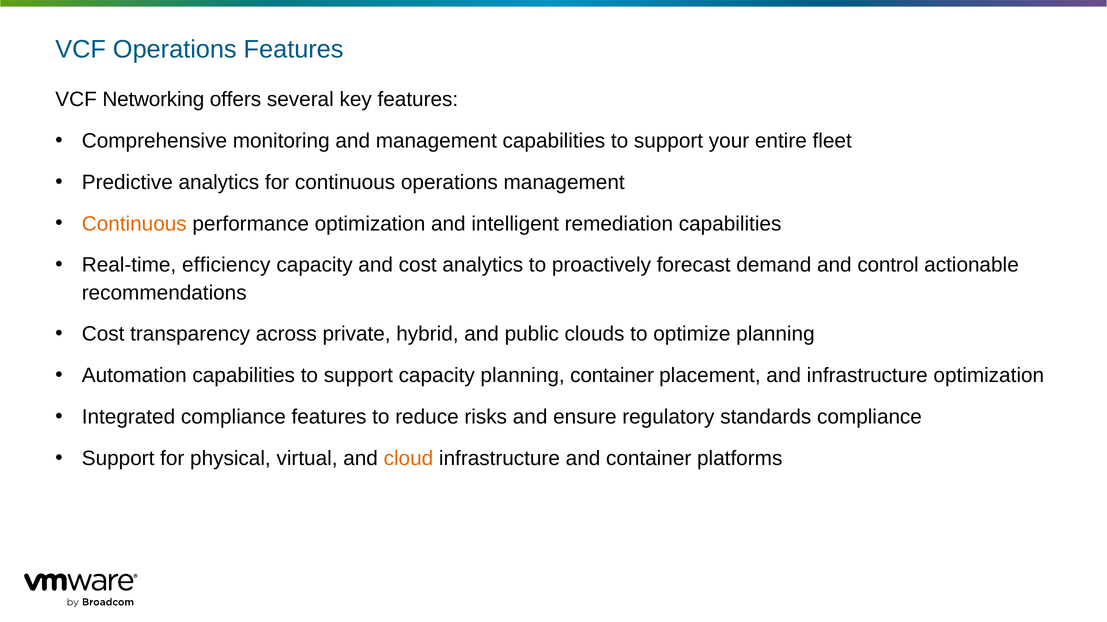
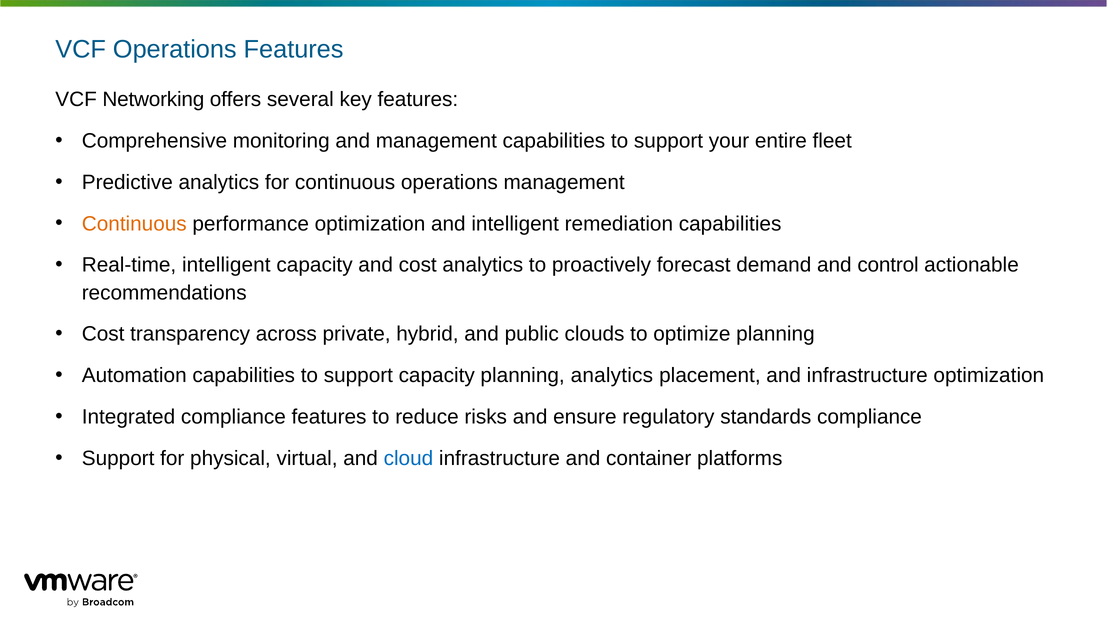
Real-time efficiency: efficiency -> intelligent
planning container: container -> analytics
cloud colour: orange -> blue
